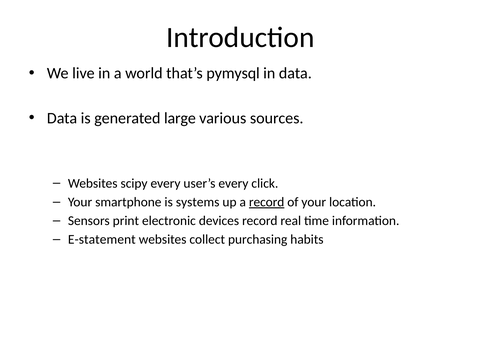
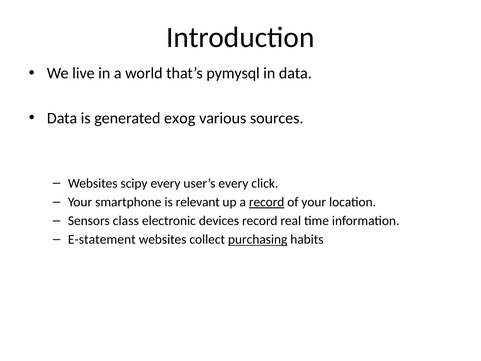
large: large -> exog
systems: systems -> relevant
print: print -> class
purchasing underline: none -> present
